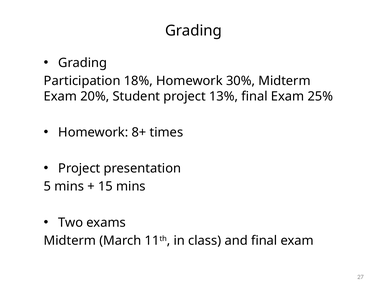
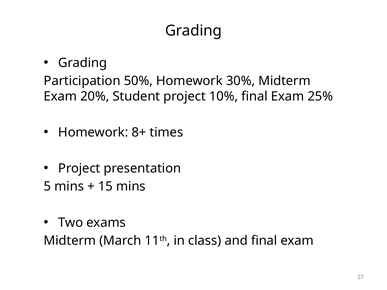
18%: 18% -> 50%
13%: 13% -> 10%
